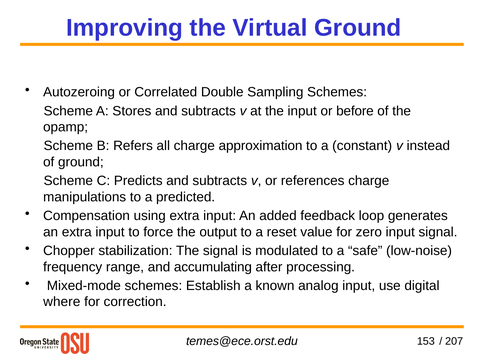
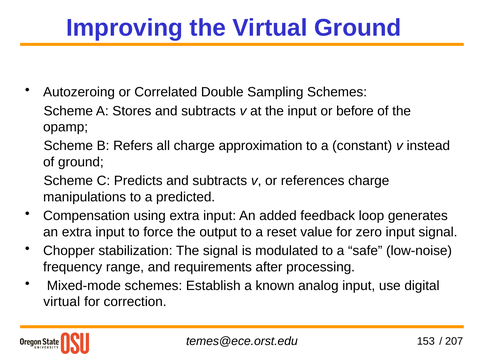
accumulating: accumulating -> requirements
where at (62, 302): where -> virtual
